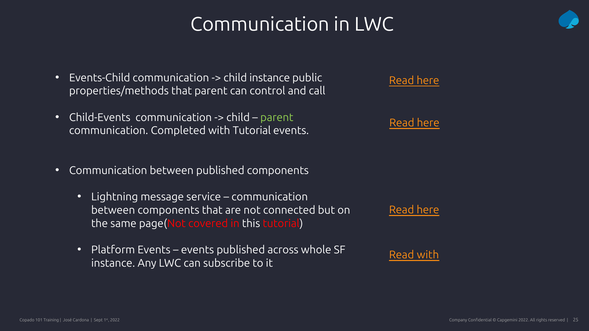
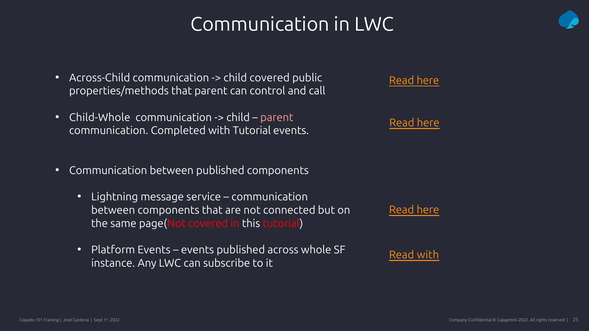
Events-Child: Events-Child -> Across-Child
child instance: instance -> covered
Child-Events: Child-Events -> Child-Whole
parent at (277, 118) colour: light green -> pink
